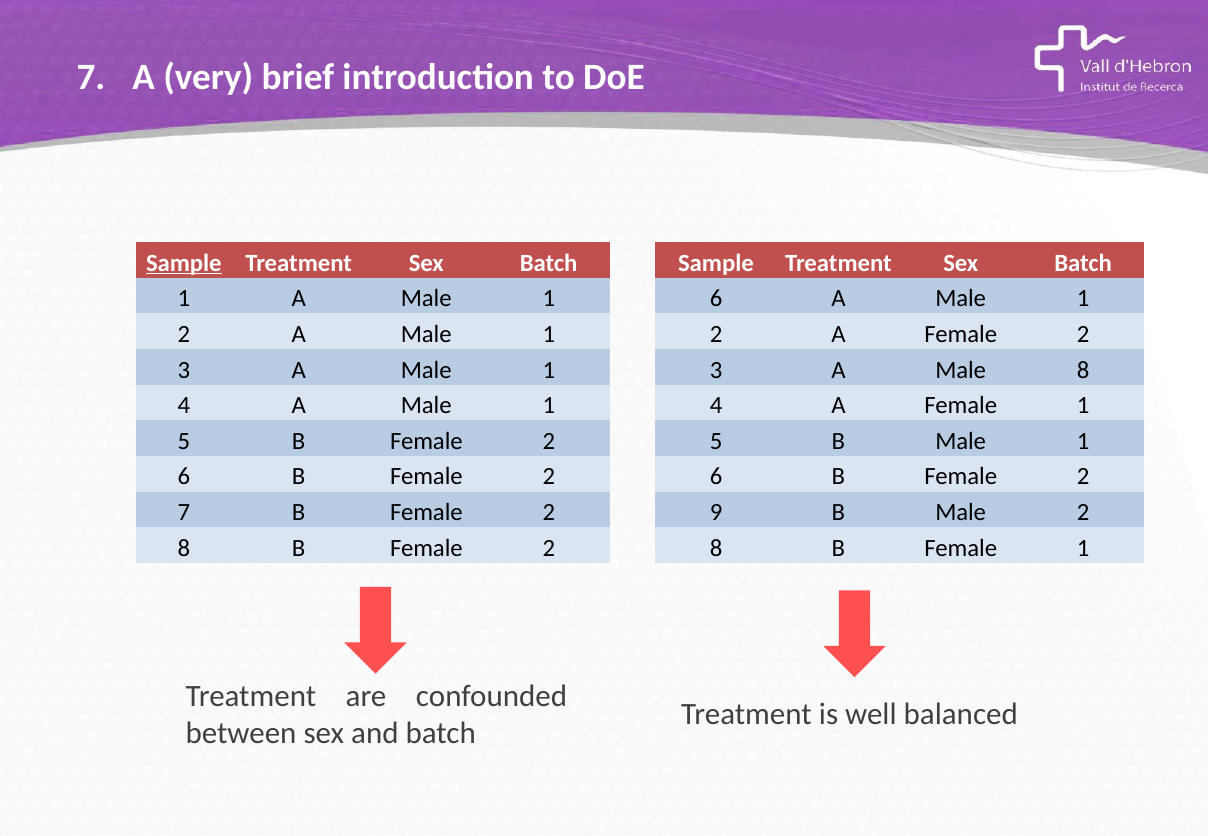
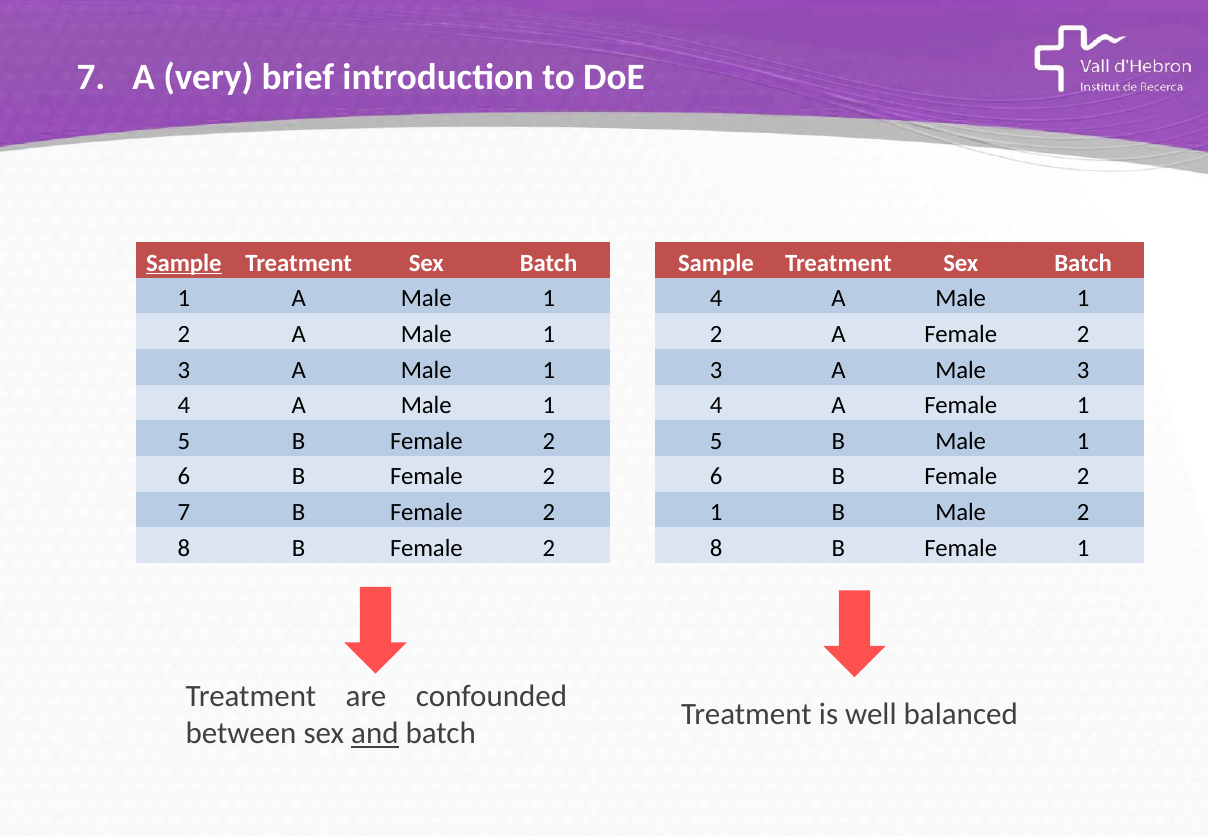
6 at (716, 299): 6 -> 4
Male 8: 8 -> 3
2 9: 9 -> 1
and underline: none -> present
